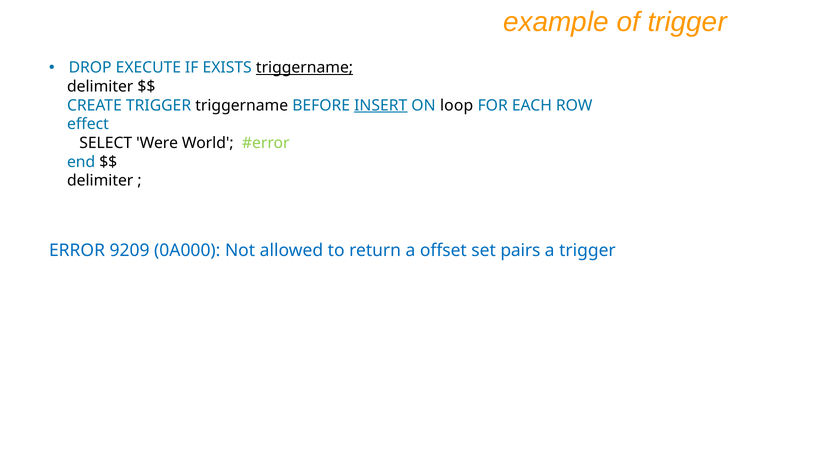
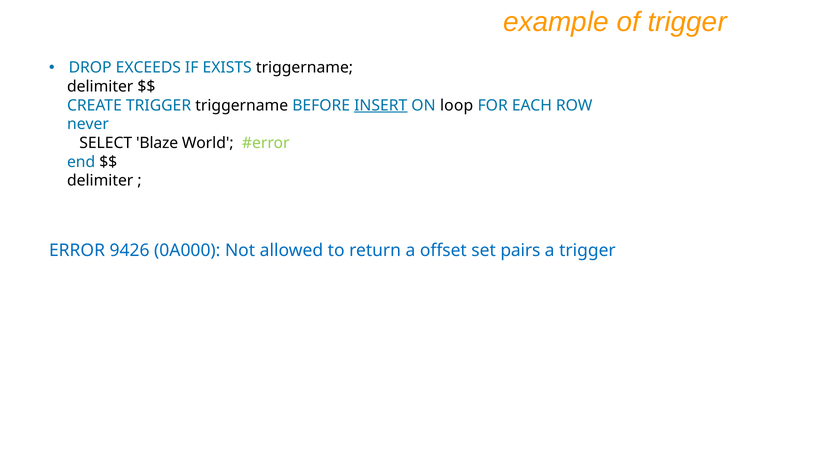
EXECUTE: EXECUTE -> EXCEEDS
triggername at (305, 68) underline: present -> none
effect: effect -> never
Were: Were -> Blaze
9209: 9209 -> 9426
